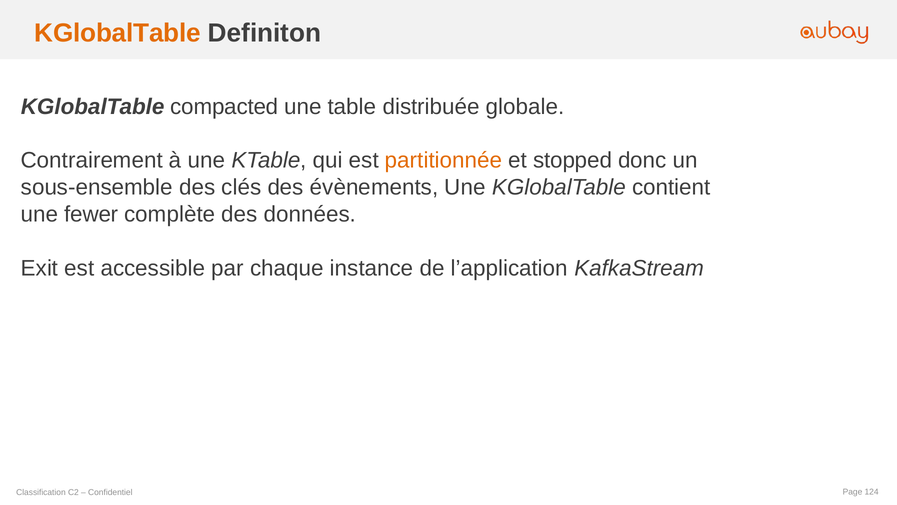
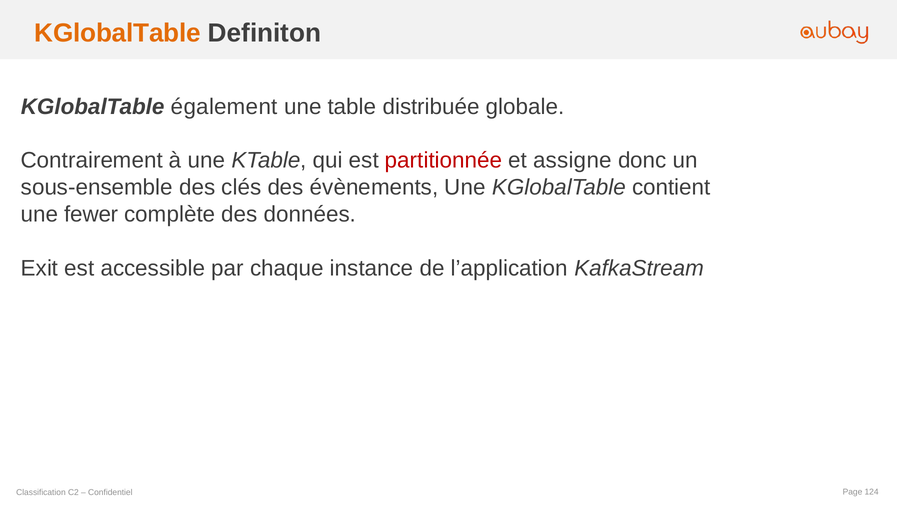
compacted: compacted -> également
partitionnée colour: orange -> red
stopped: stopped -> assigne
